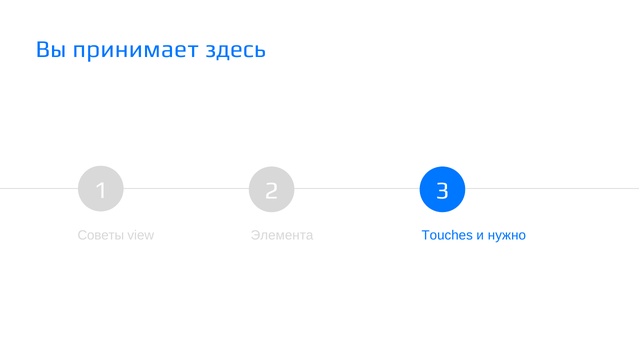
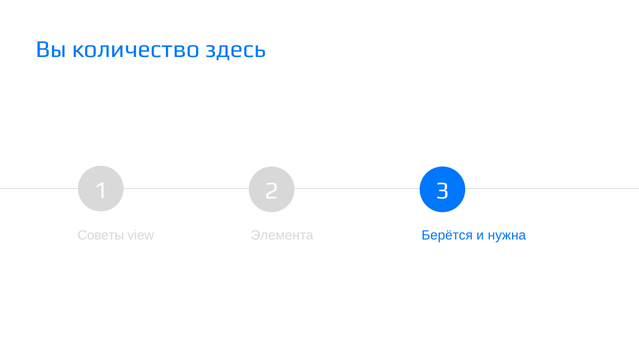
принимает: принимает -> количество
Touches: Touches -> Берётся
нужно: нужно -> нужна
